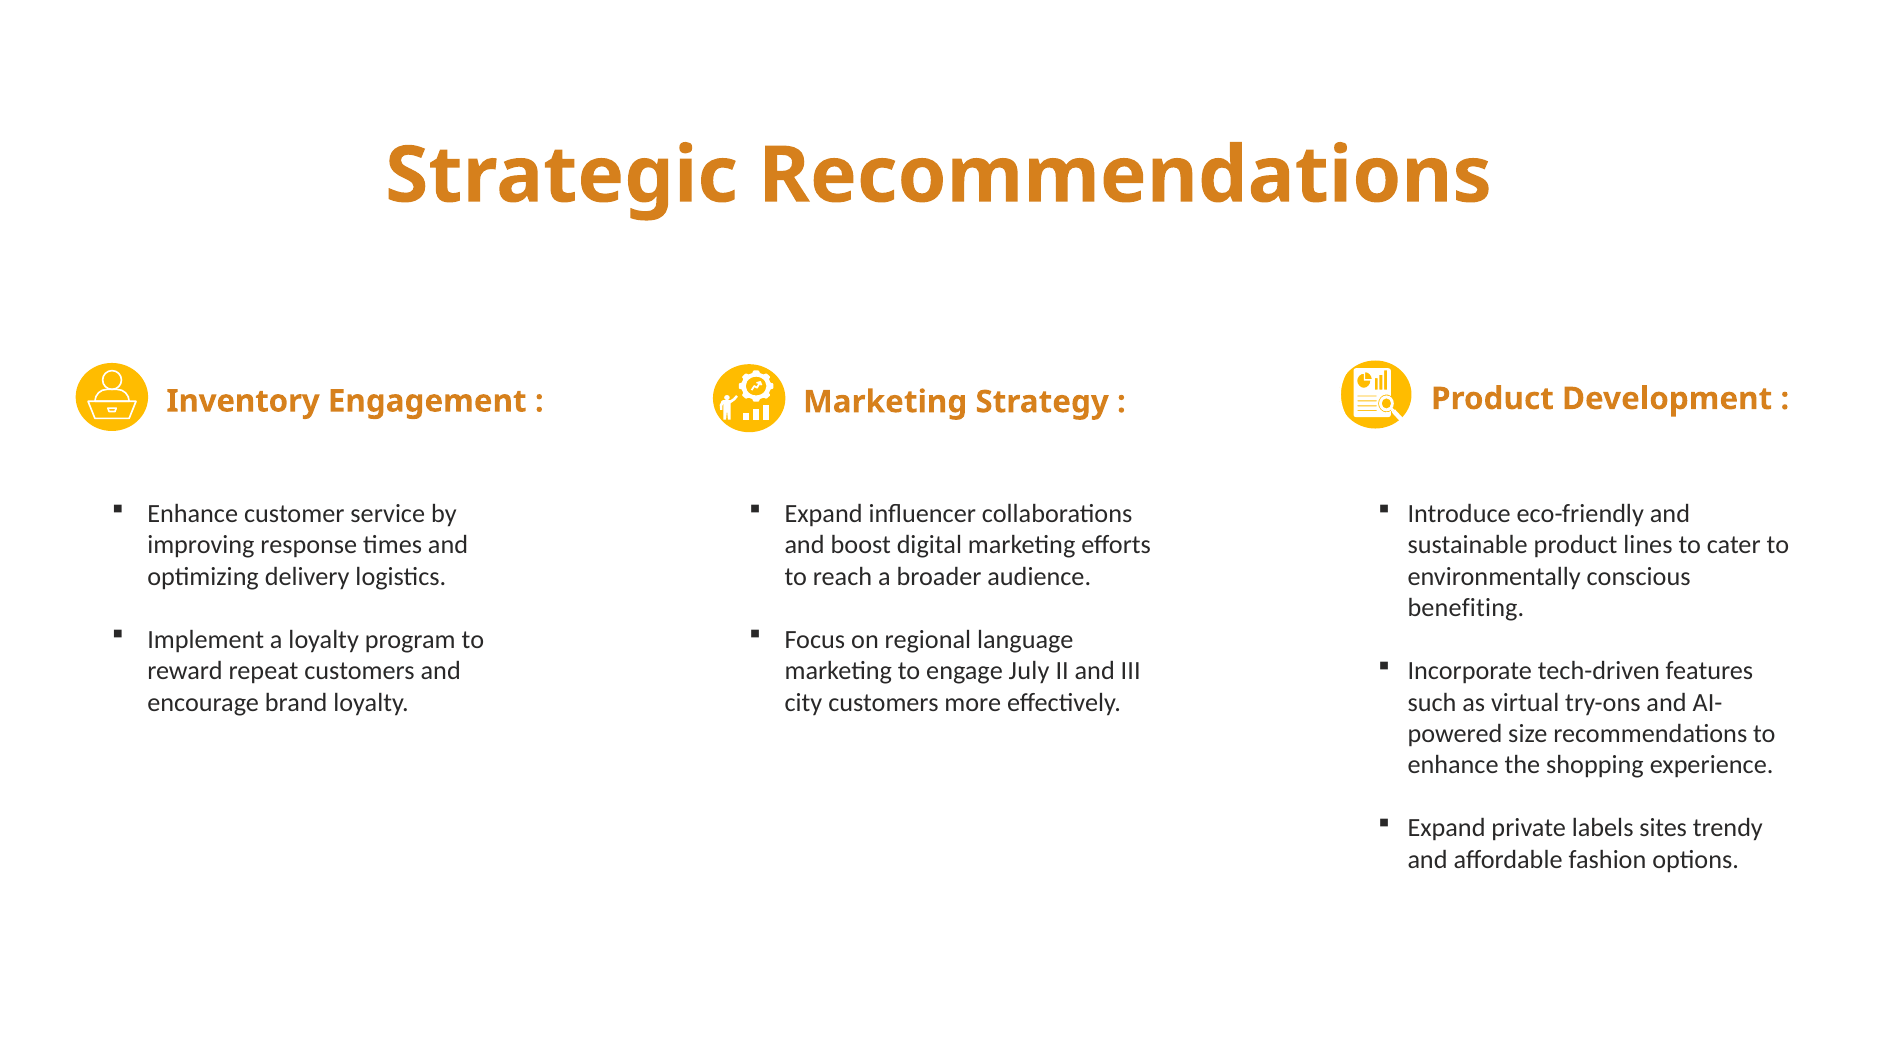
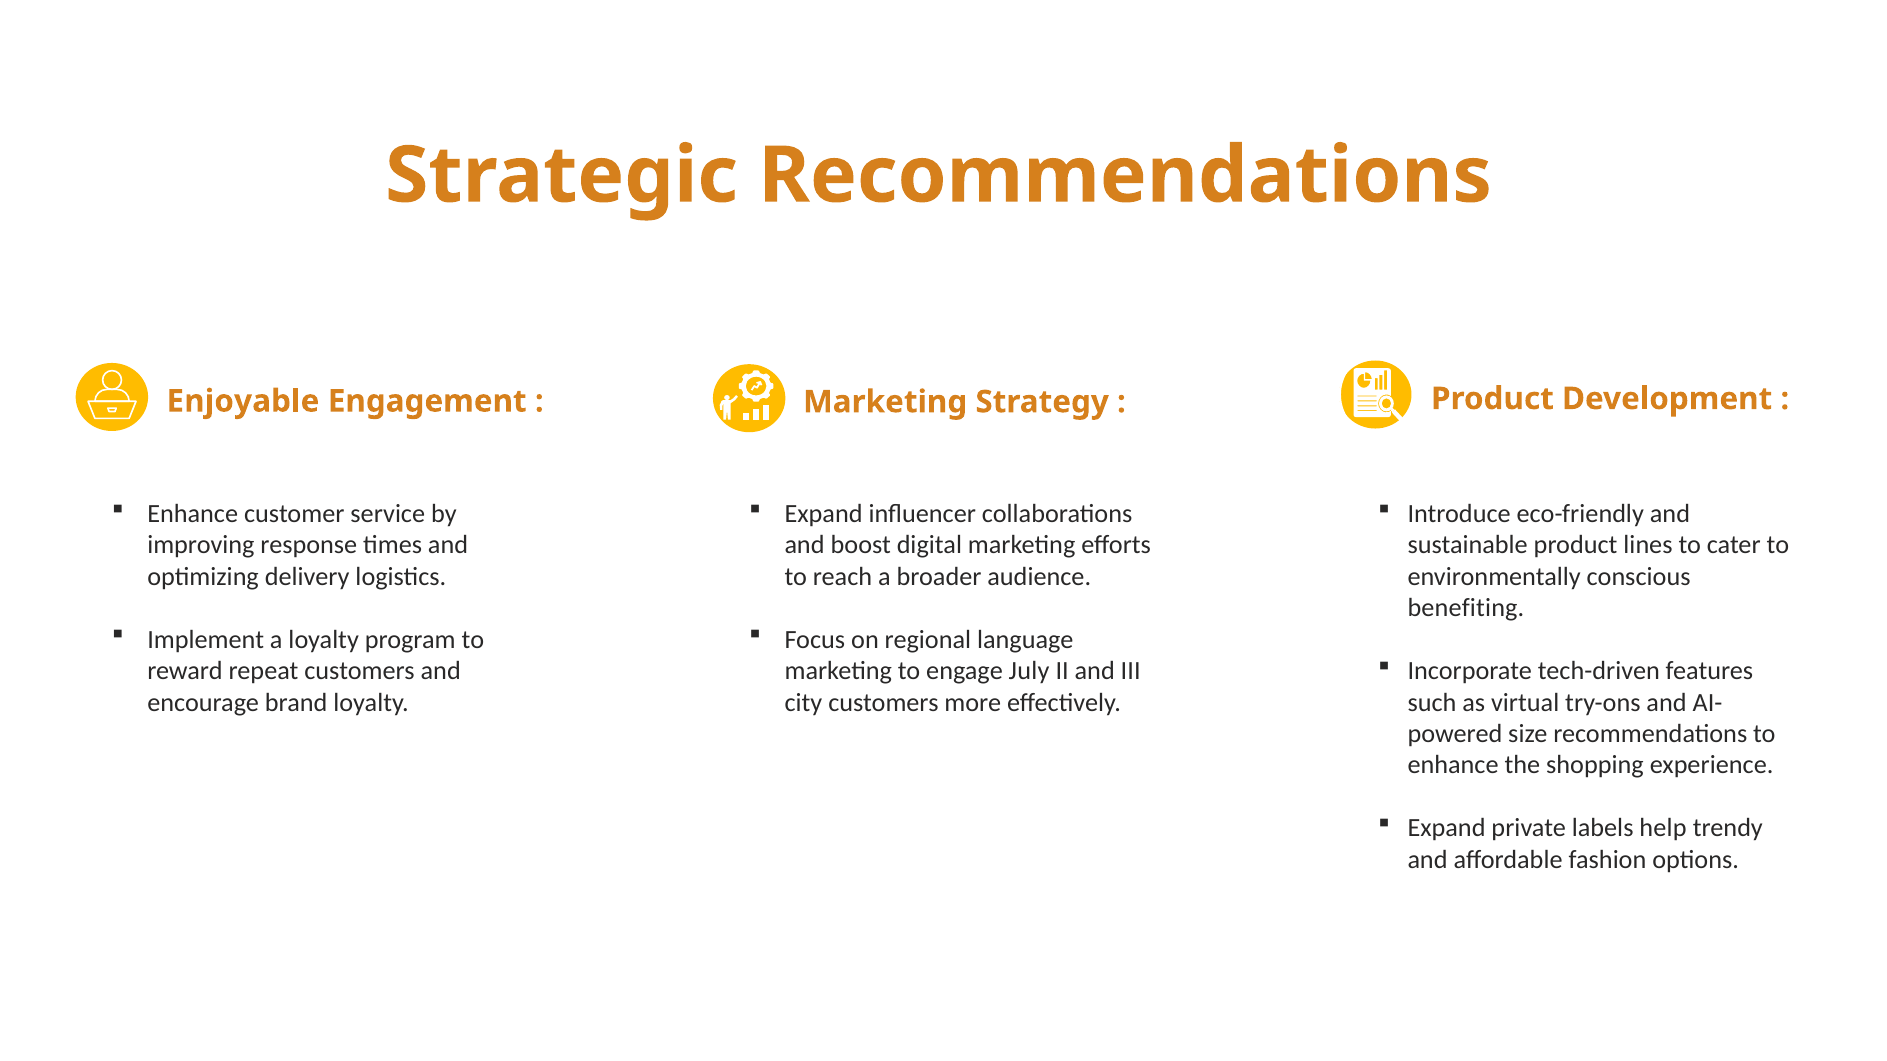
Inventory: Inventory -> Enjoyable
sites: sites -> help
